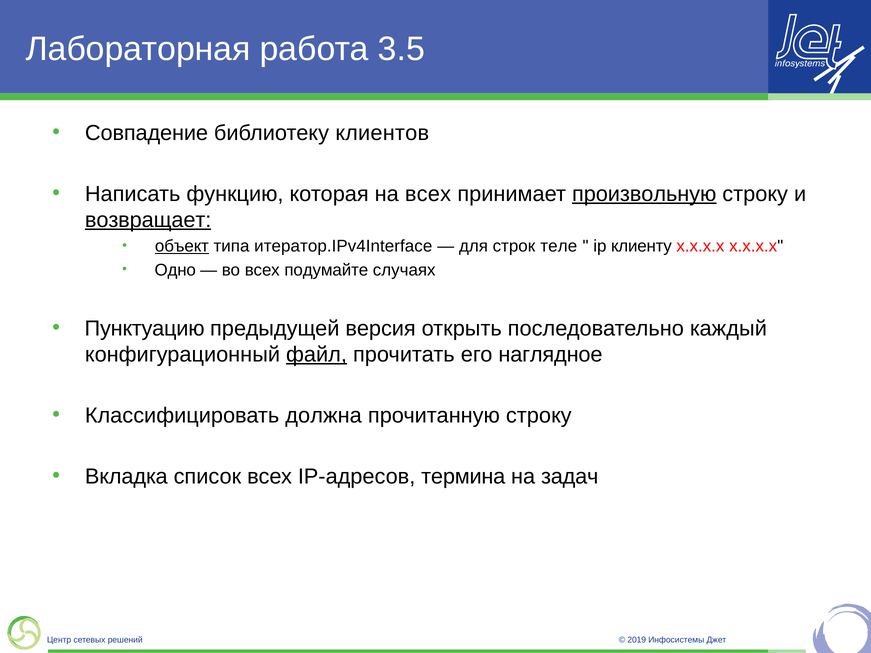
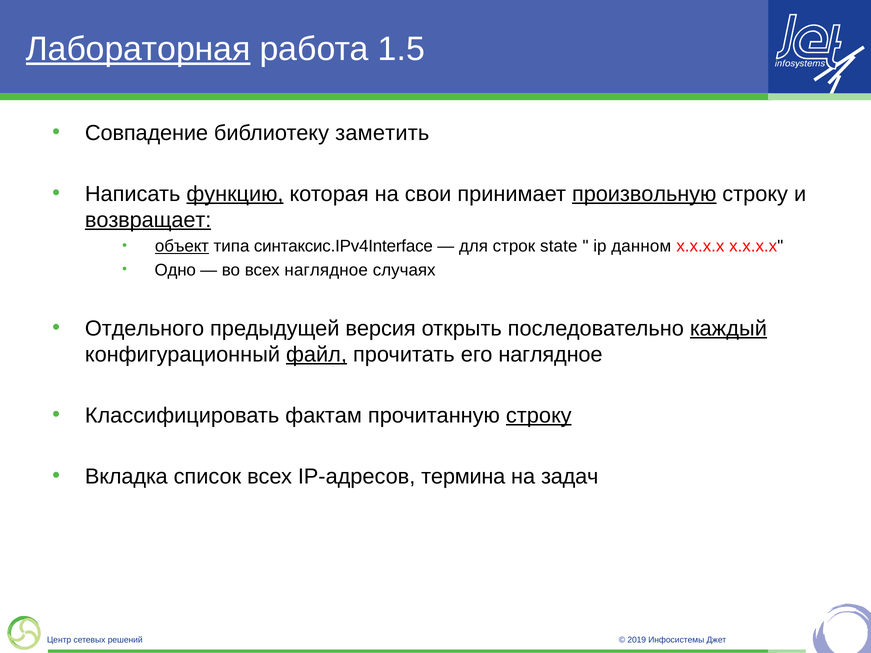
Лабораторная underline: none -> present
3.5: 3.5 -> 1.5
клиентов: клиентов -> заметить
функцию underline: none -> present
на всех: всех -> свои
итератор.IPv4Interface: итератор.IPv4Interface -> синтаксис.IPv4Interface
теле: теле -> state
клиенту: клиенту -> данном
всех подумайте: подумайте -> наглядное
Пунктуацию: Пунктуацию -> Отдельного
каждый underline: none -> present
должна: должна -> фактам
строку at (539, 416) underline: none -> present
